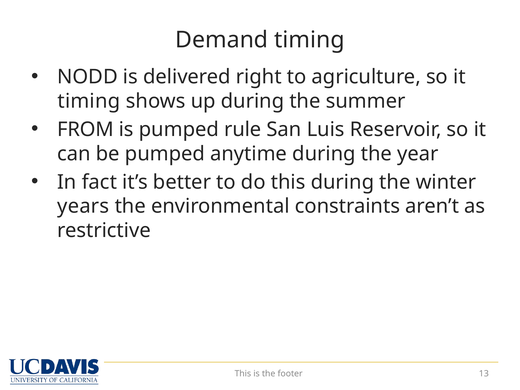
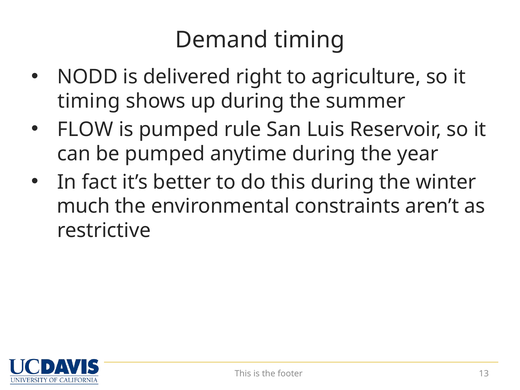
FROM: FROM -> FLOW
years: years -> much
